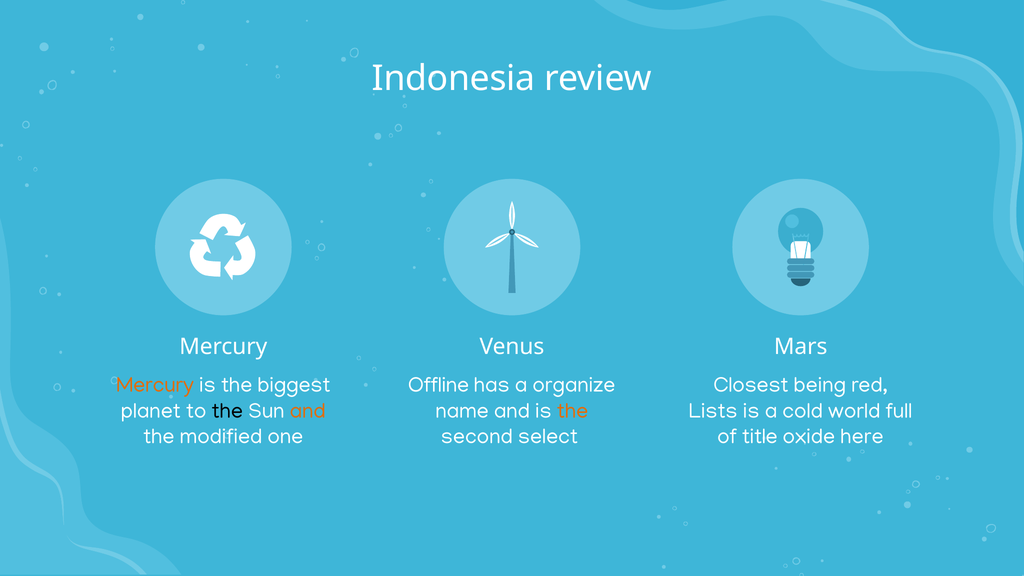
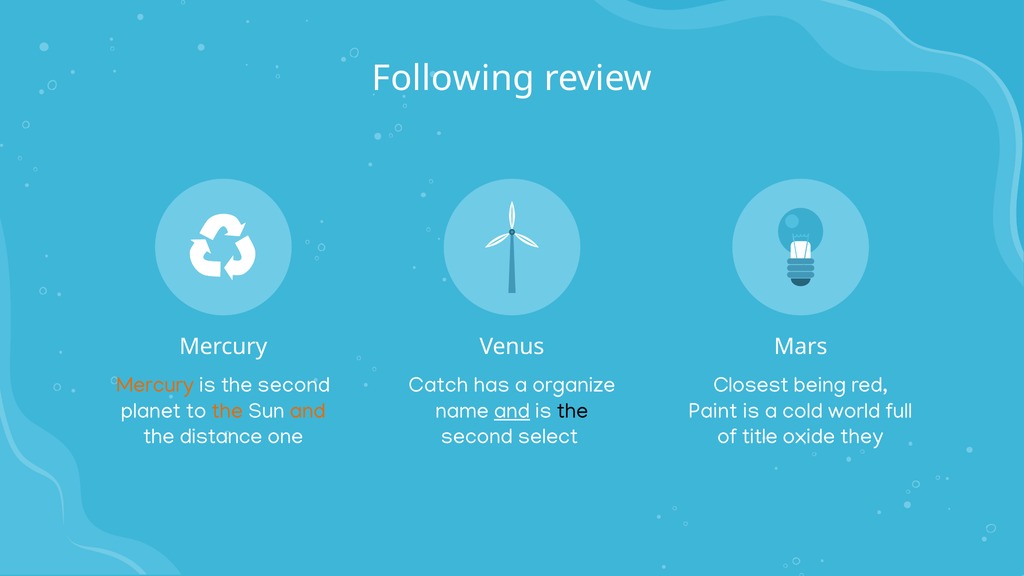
Indonesia: Indonesia -> Following
biggest at (294, 385): biggest -> second
Offline: Offline -> Catch
the at (227, 411) colour: black -> orange
and at (512, 411) underline: none -> present
the at (573, 411) colour: orange -> black
Lists: Lists -> Paint
modified: modified -> distance
here: here -> they
